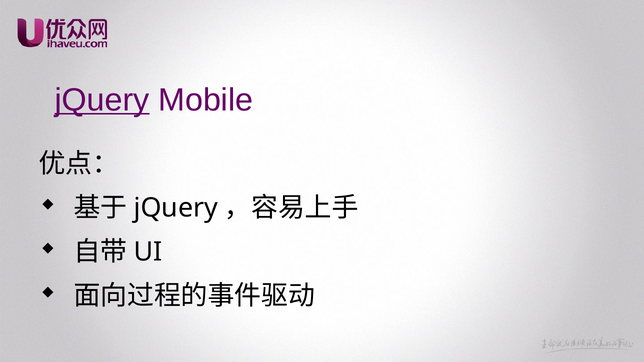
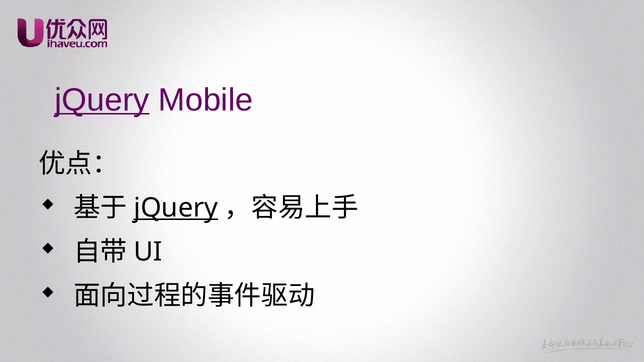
jQuery at (176, 208) underline: none -> present
